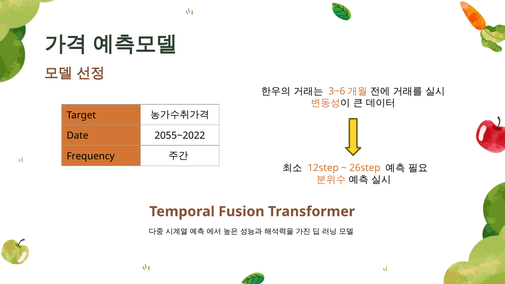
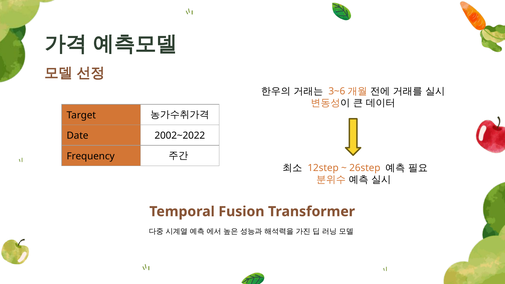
2055~2022: 2055~2022 -> 2002~2022
